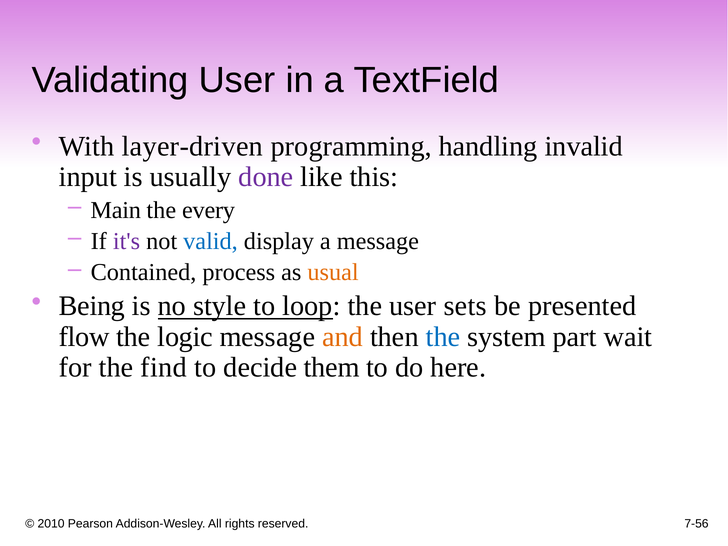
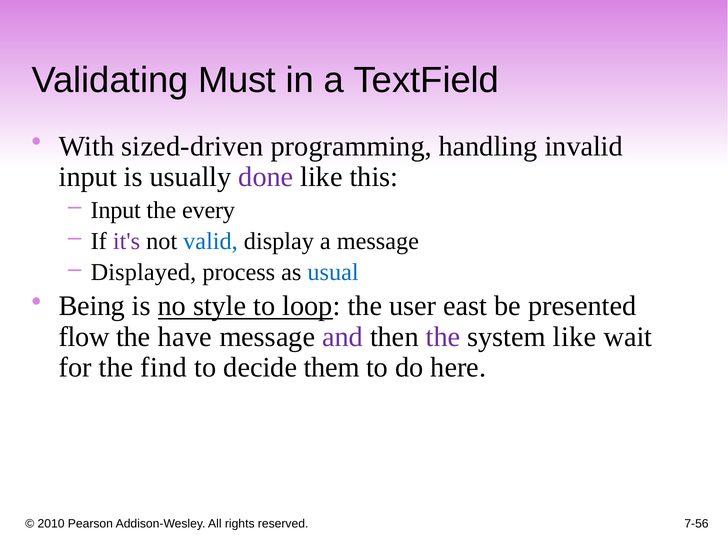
Validating User: User -> Must
layer-driven: layer-driven -> sized-driven
Main at (116, 210): Main -> Input
Contained: Contained -> Displayed
usual colour: orange -> blue
sets: sets -> east
logic: logic -> have
and colour: orange -> purple
the at (443, 337) colour: blue -> purple
system part: part -> like
